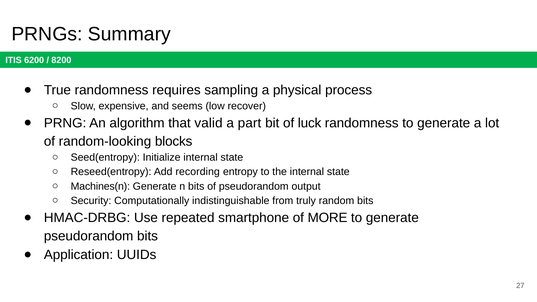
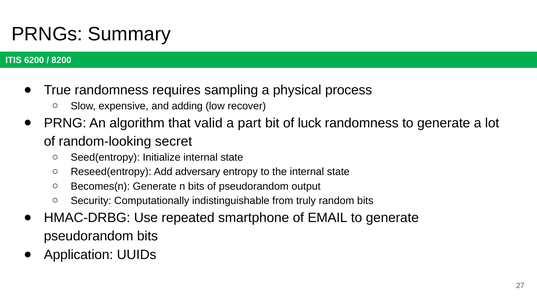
seems: seems -> adding
blocks: blocks -> secret
recording: recording -> adversary
Machines(n: Machines(n -> Becomes(n
MORE: MORE -> EMAIL
